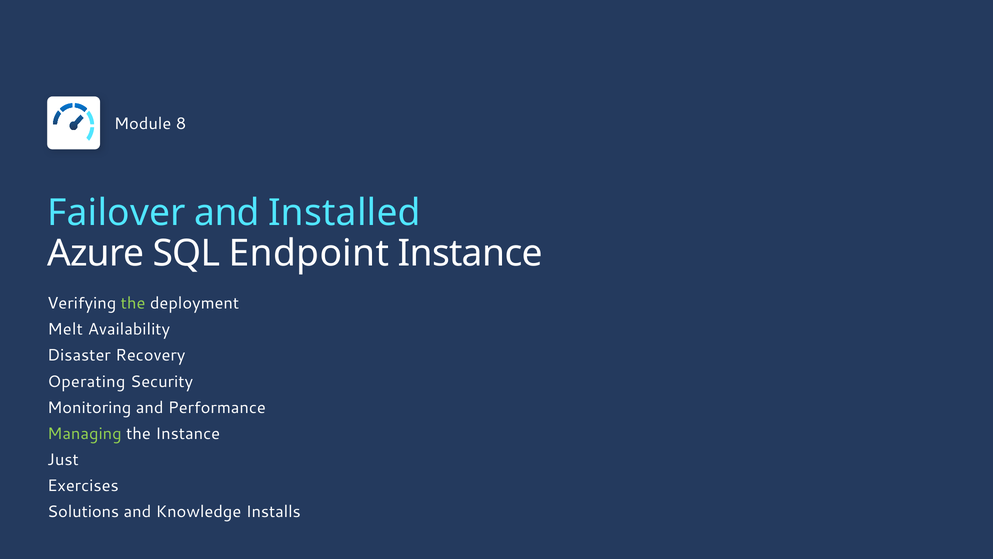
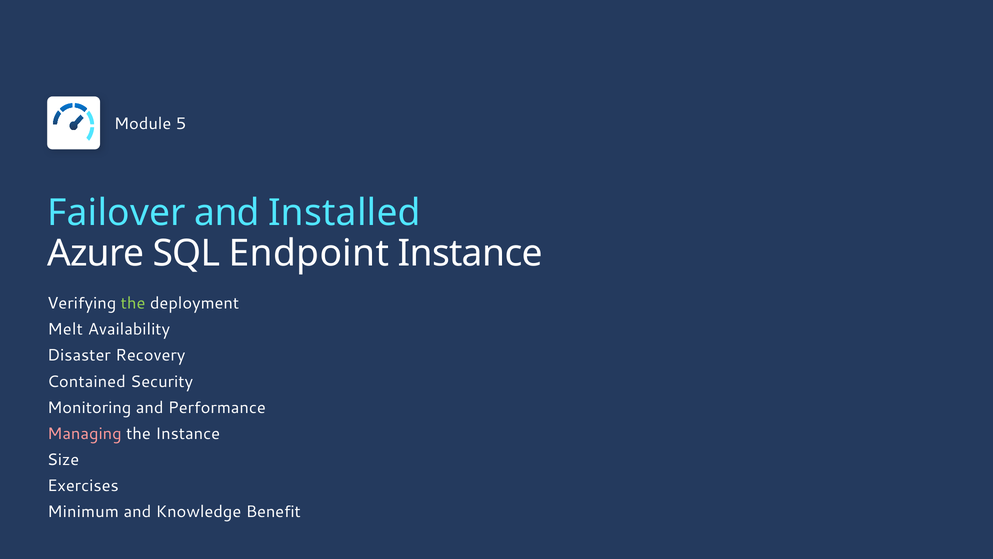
8: 8 -> 5
Operating: Operating -> Contained
Managing colour: light green -> pink
Just: Just -> Size
Solutions: Solutions -> Minimum
Installs: Installs -> Benefit
